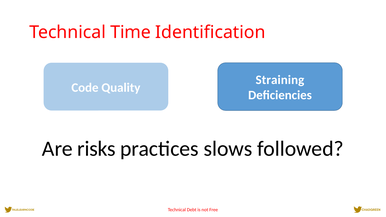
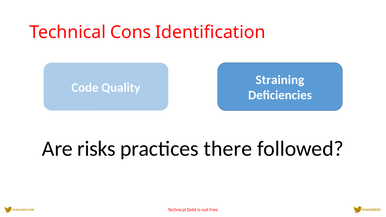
Time: Time -> Cons
slows: slows -> there
